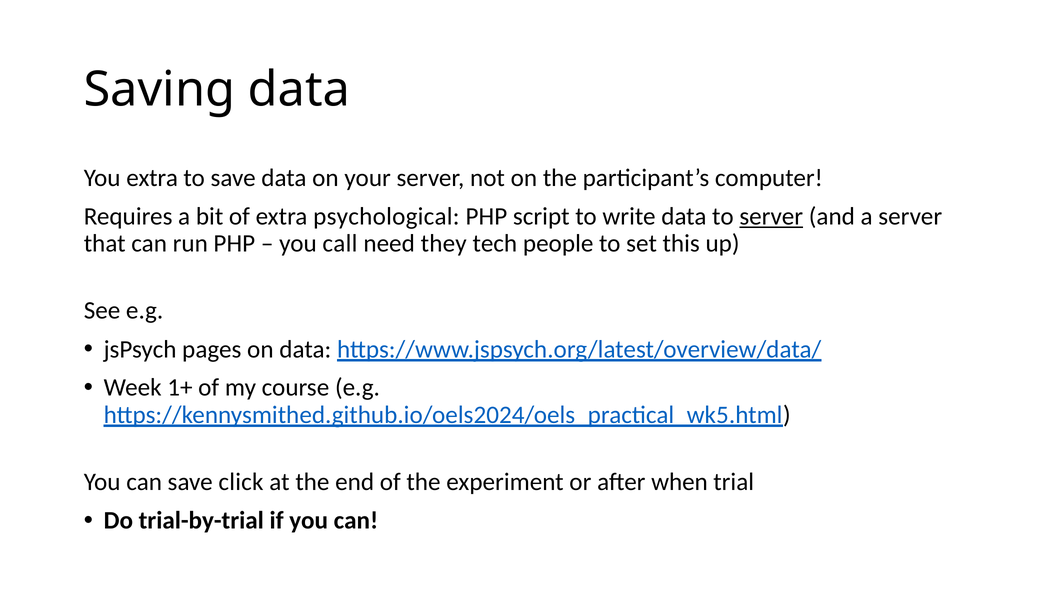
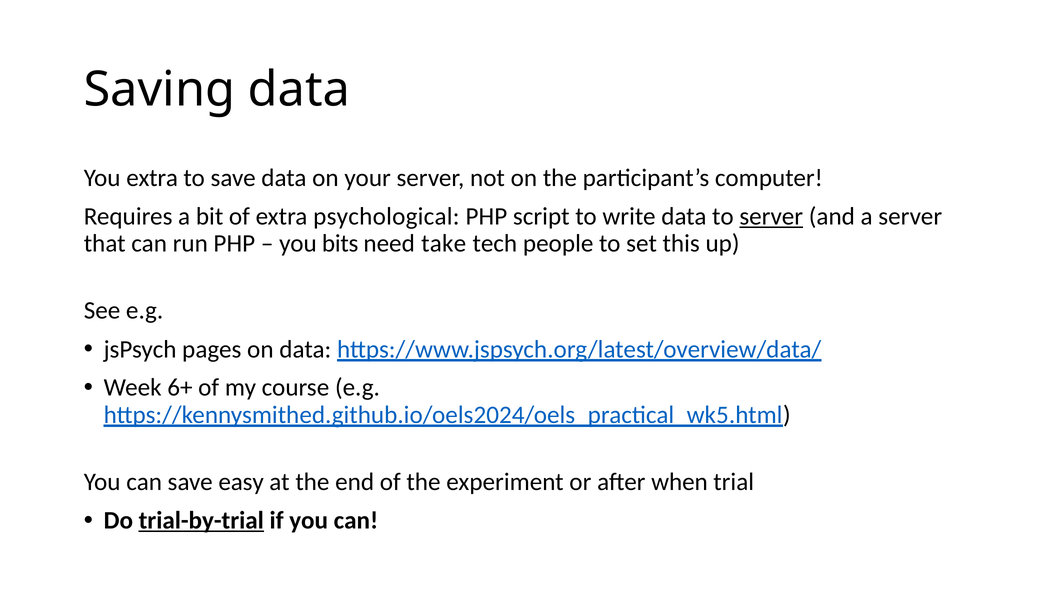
call: call -> bits
they: they -> take
1+: 1+ -> 6+
click: click -> easy
trial-by-trial underline: none -> present
